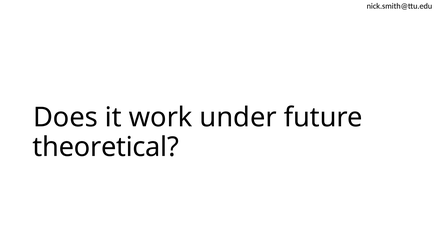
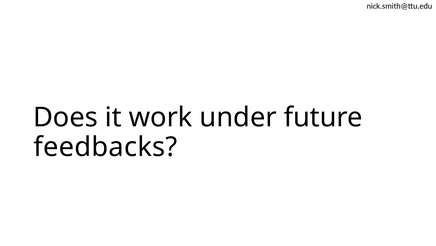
theoretical: theoretical -> feedbacks
